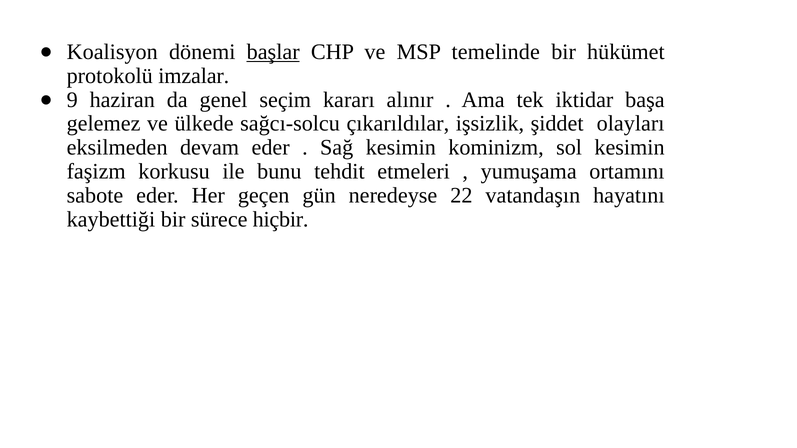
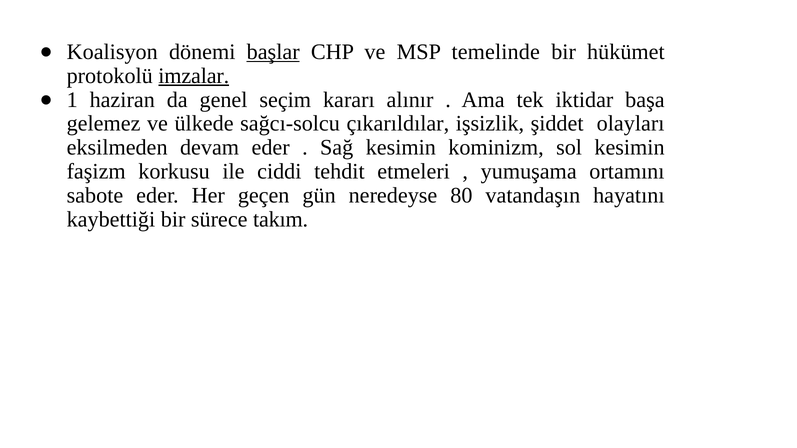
imzalar underline: none -> present
9: 9 -> 1
bunu: bunu -> ciddi
22: 22 -> 80
hiçbir: hiçbir -> takım
